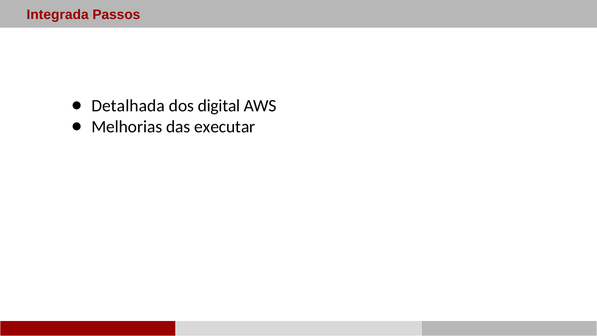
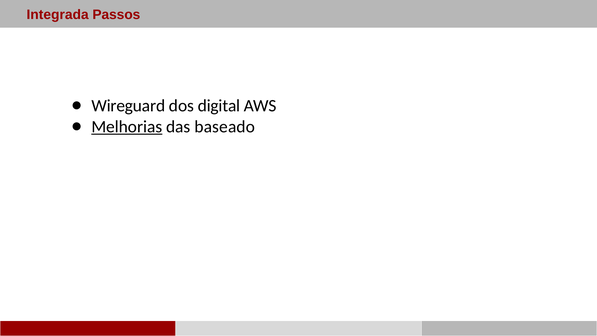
Detalhada: Detalhada -> Wireguard
Melhorias underline: none -> present
executar: executar -> baseado
